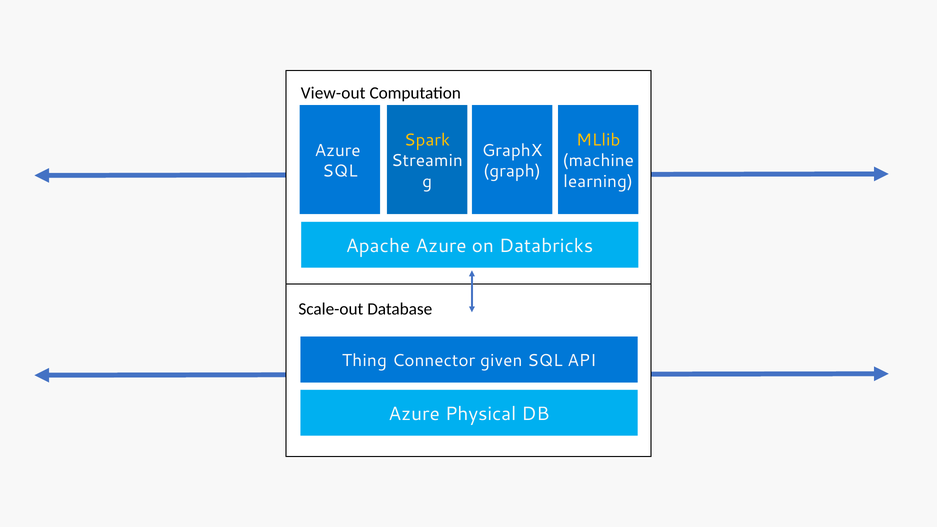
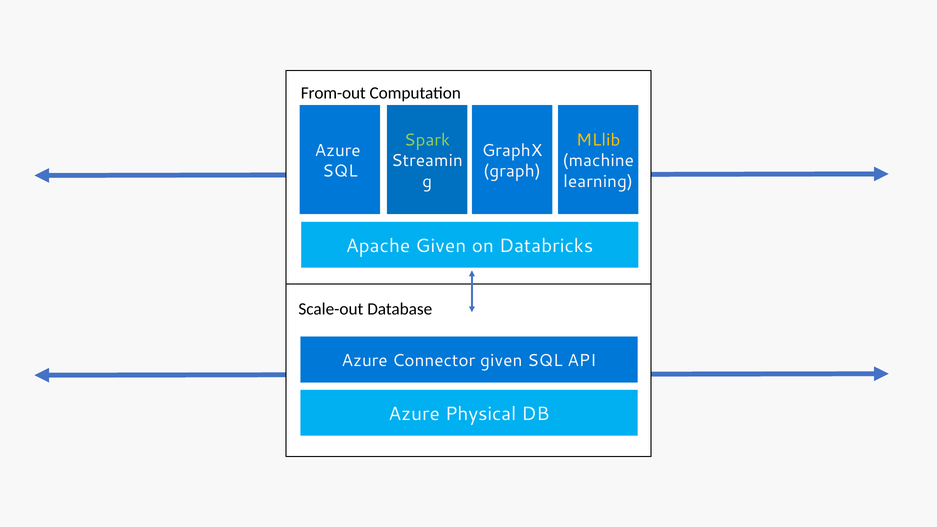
View-out: View-out -> From-out
Spark colour: yellow -> light green
Apache Azure: Azure -> Given
Thing at (364, 361): Thing -> Azure
